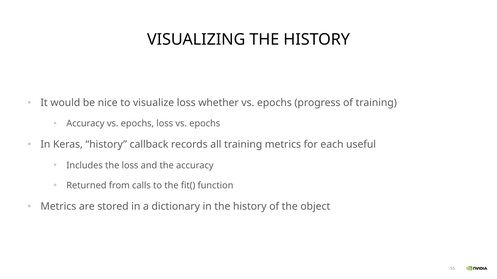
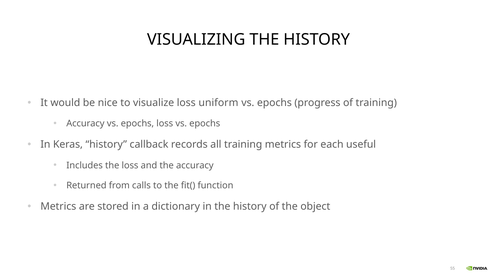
whether: whether -> uniform
